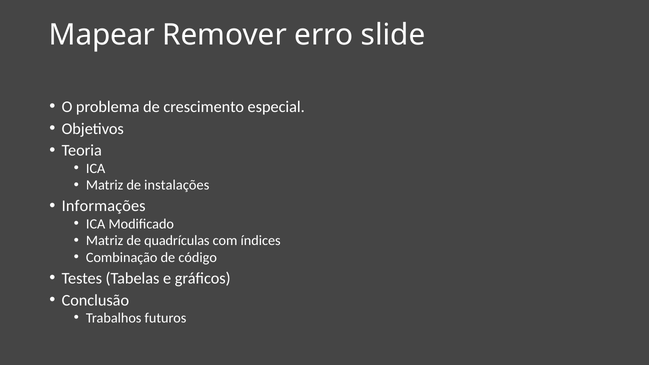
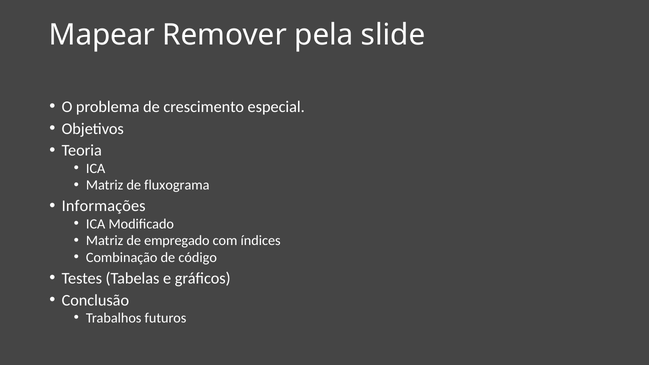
erro: erro -> pela
instalações: instalações -> fluxograma
quadrículas: quadrículas -> empregado
